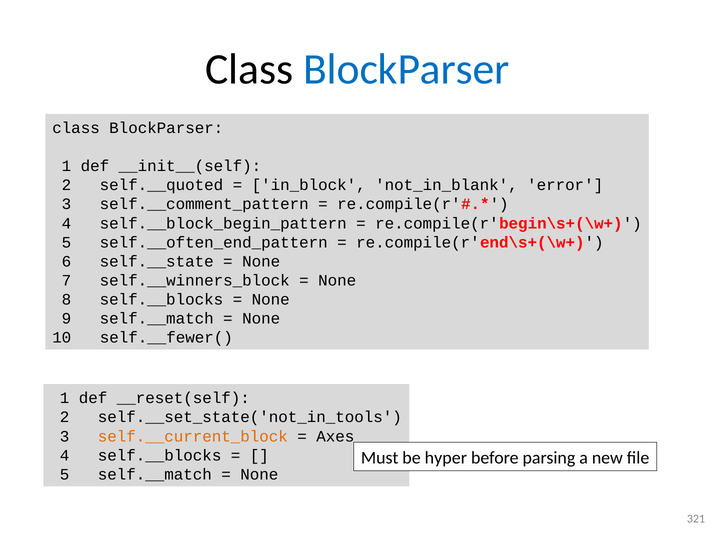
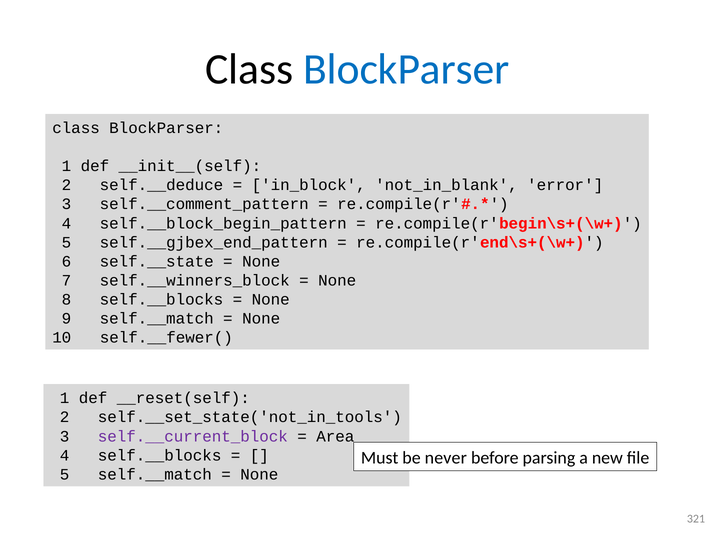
self.__quoted: self.__quoted -> self.__deduce
self.__often_end_pattern: self.__often_end_pattern -> self.__gjbex_end_pattern
self.__current_block colour: orange -> purple
Axes: Axes -> Area
hyper: hyper -> never
